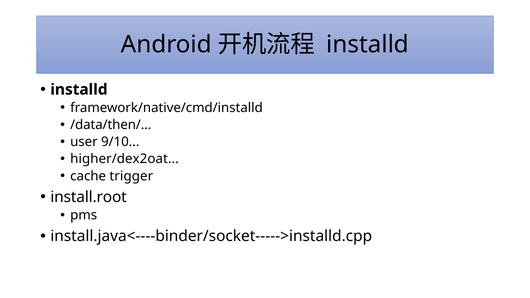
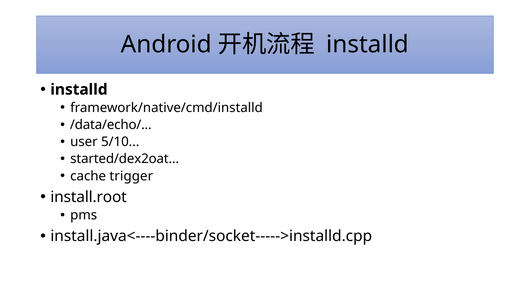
/data/then/: /data/then/ -> /data/echo/
9/10: 9/10 -> 5/10
higher/dex2oat: higher/dex2oat -> started/dex2oat
